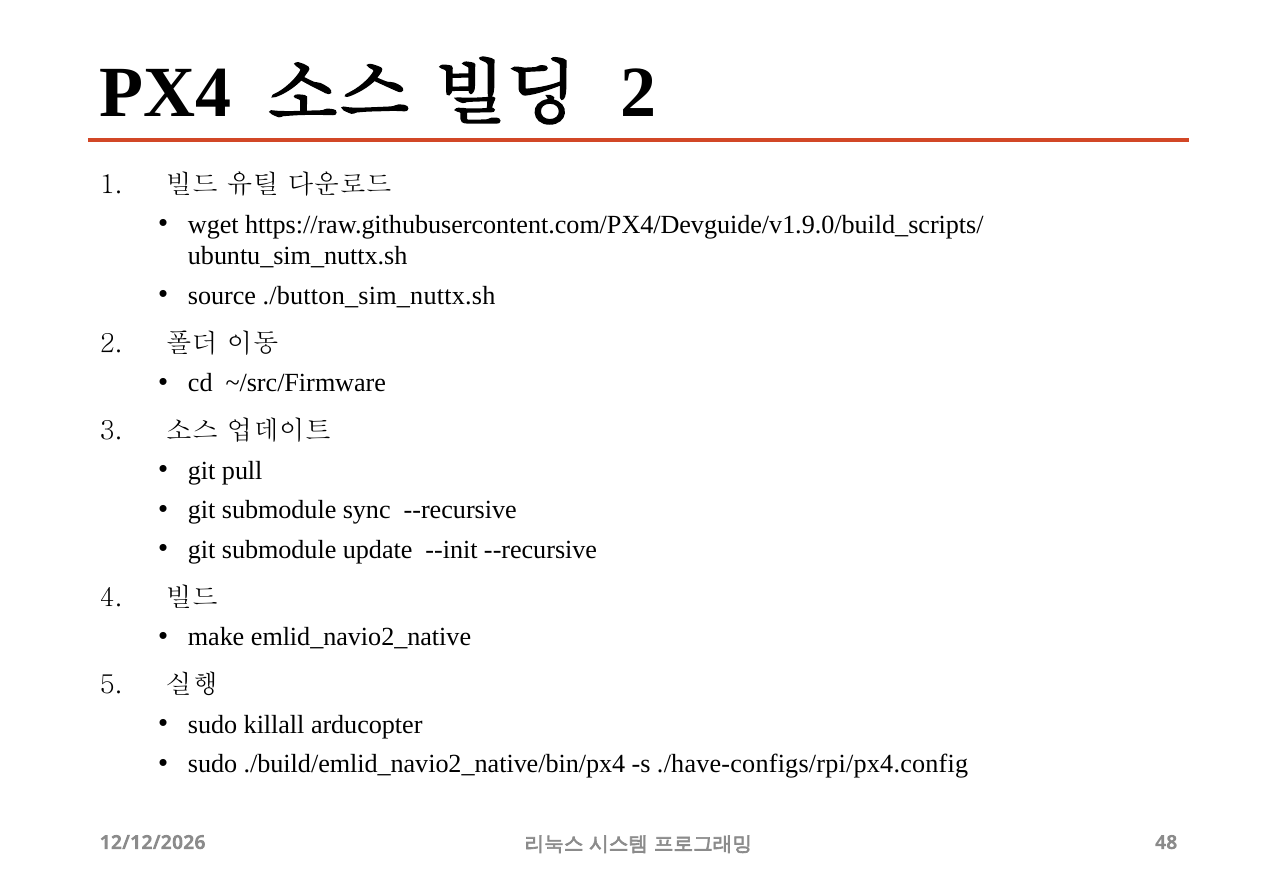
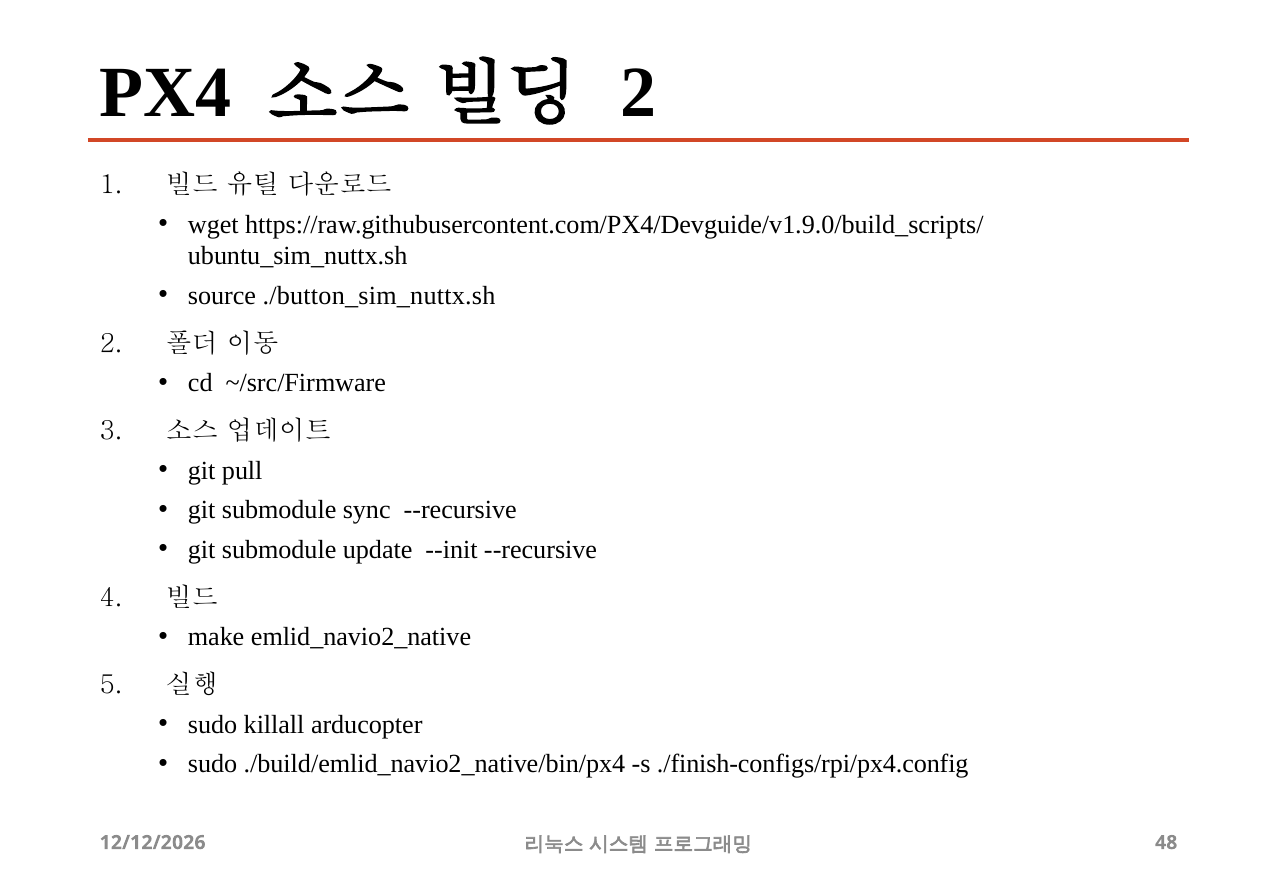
./have-configs/rpi/px4.config: ./have-configs/rpi/px4.config -> ./finish-configs/rpi/px4.config
